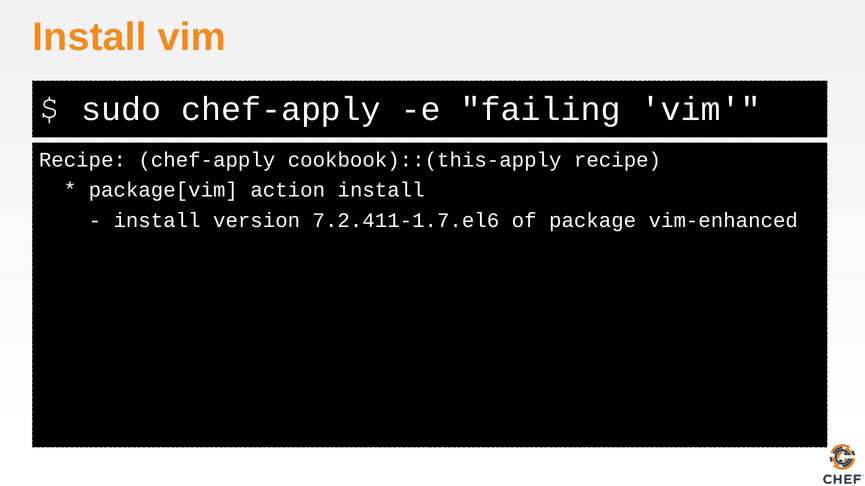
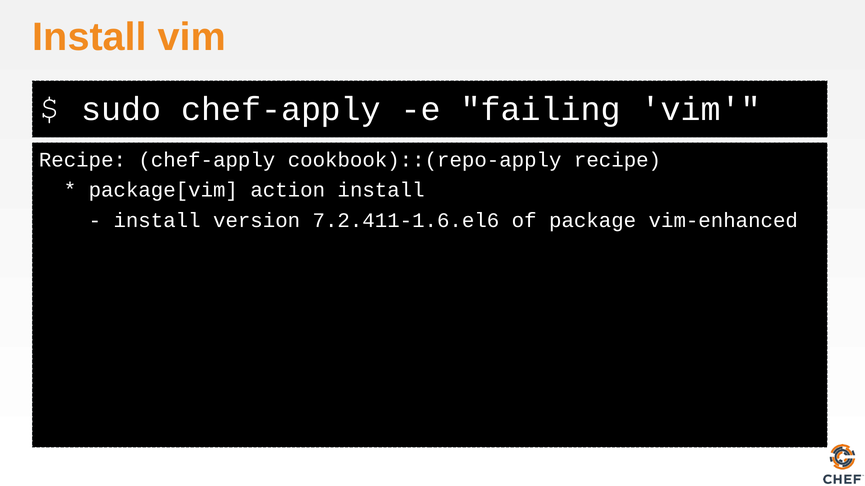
cookbook)::(this-apply: cookbook)::(this-apply -> cookbook)::(repo-apply
7.2.411-1.7.el6: 7.2.411-1.7.el6 -> 7.2.411-1.6.el6
